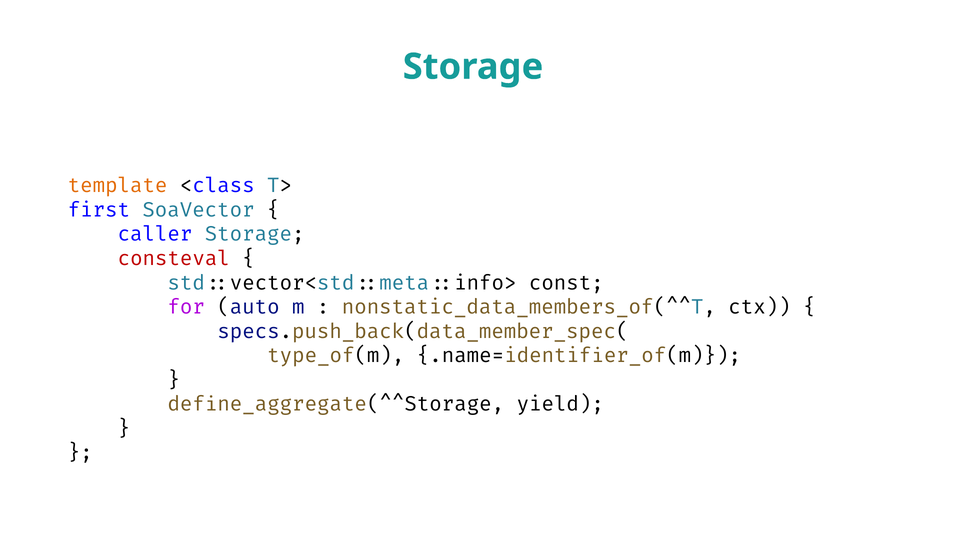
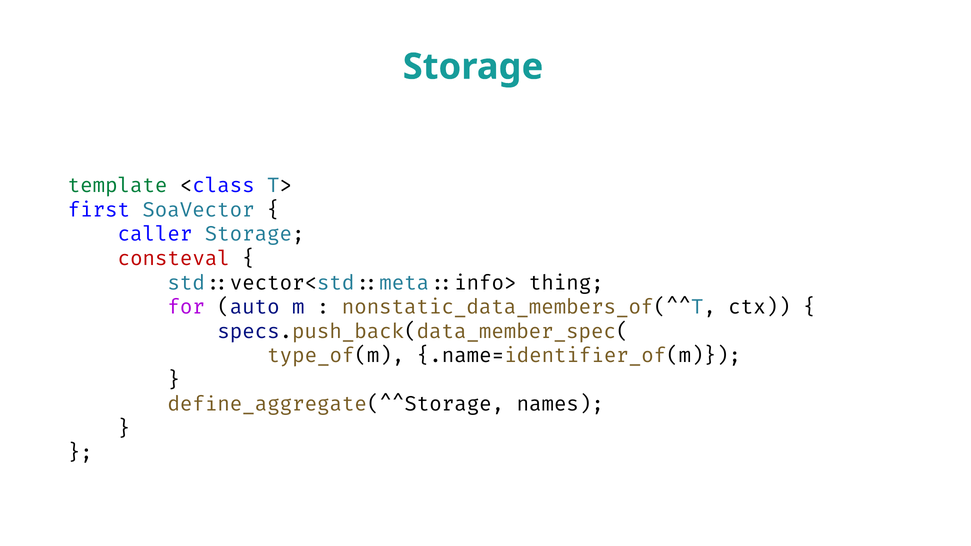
template colour: orange -> green
const: const -> thing
yield: yield -> names
